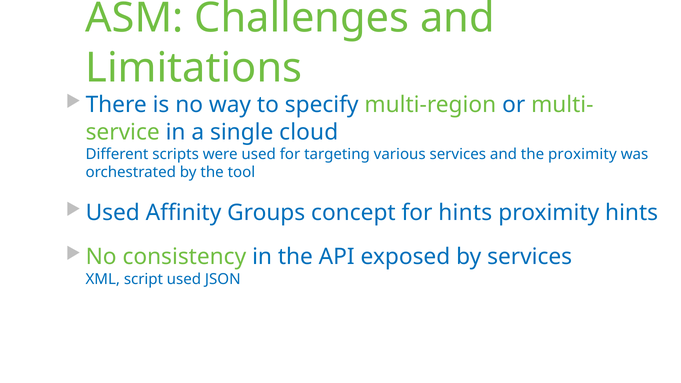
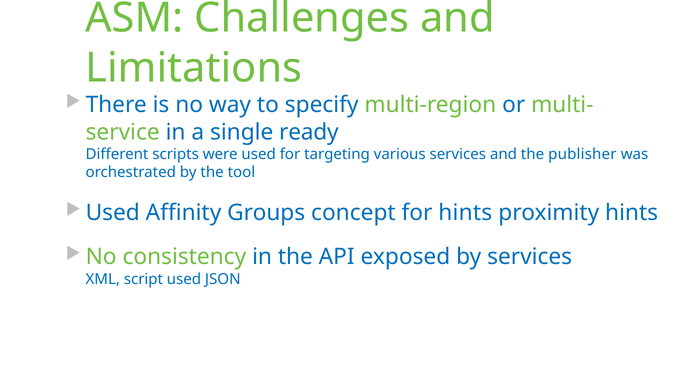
cloud: cloud -> ready
the proximity: proximity -> publisher
